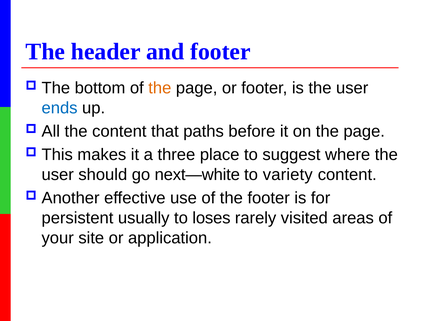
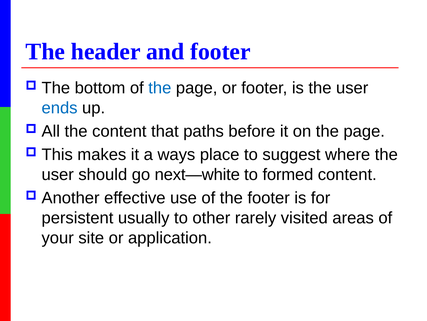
the at (160, 88) colour: orange -> blue
three: three -> ways
variety: variety -> formed
loses: loses -> other
